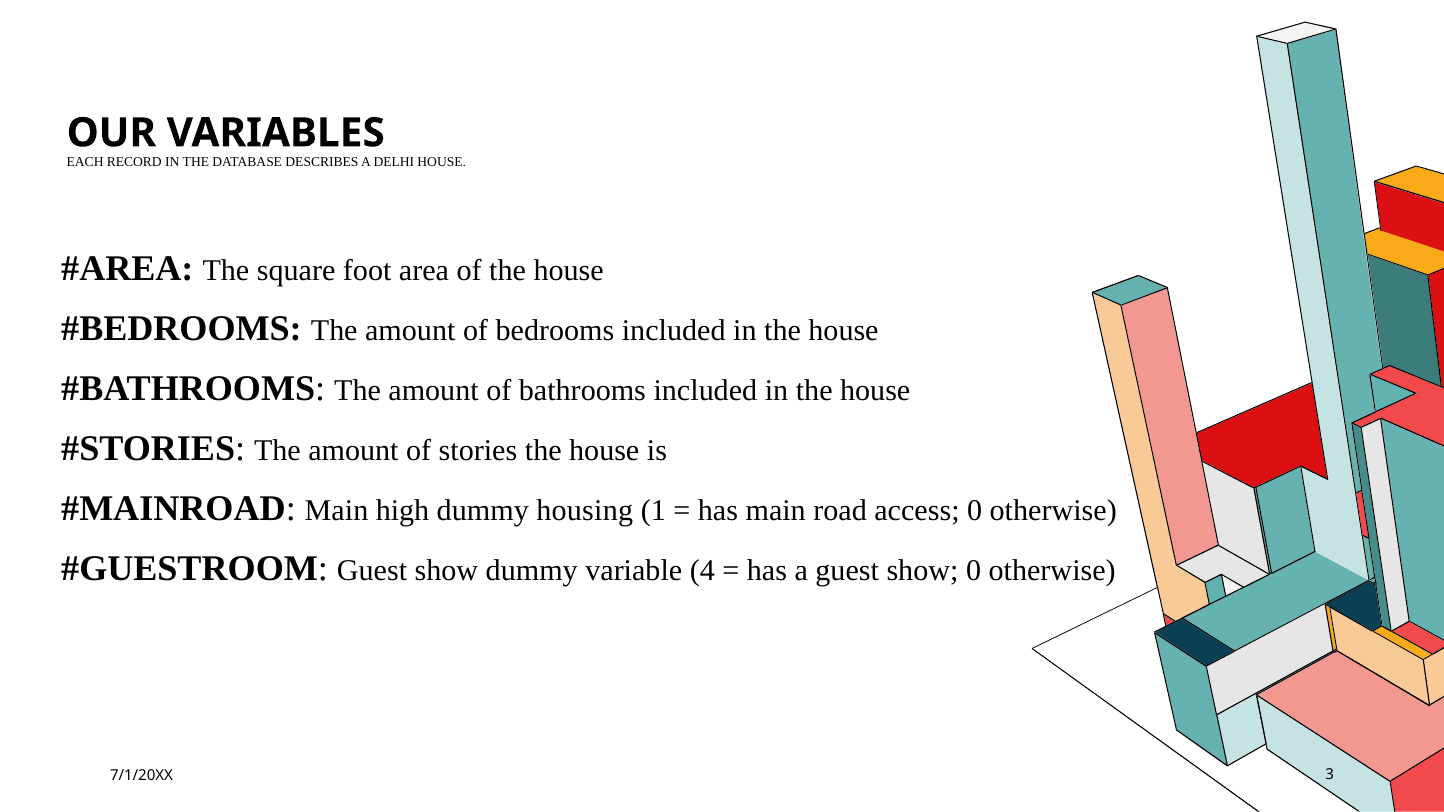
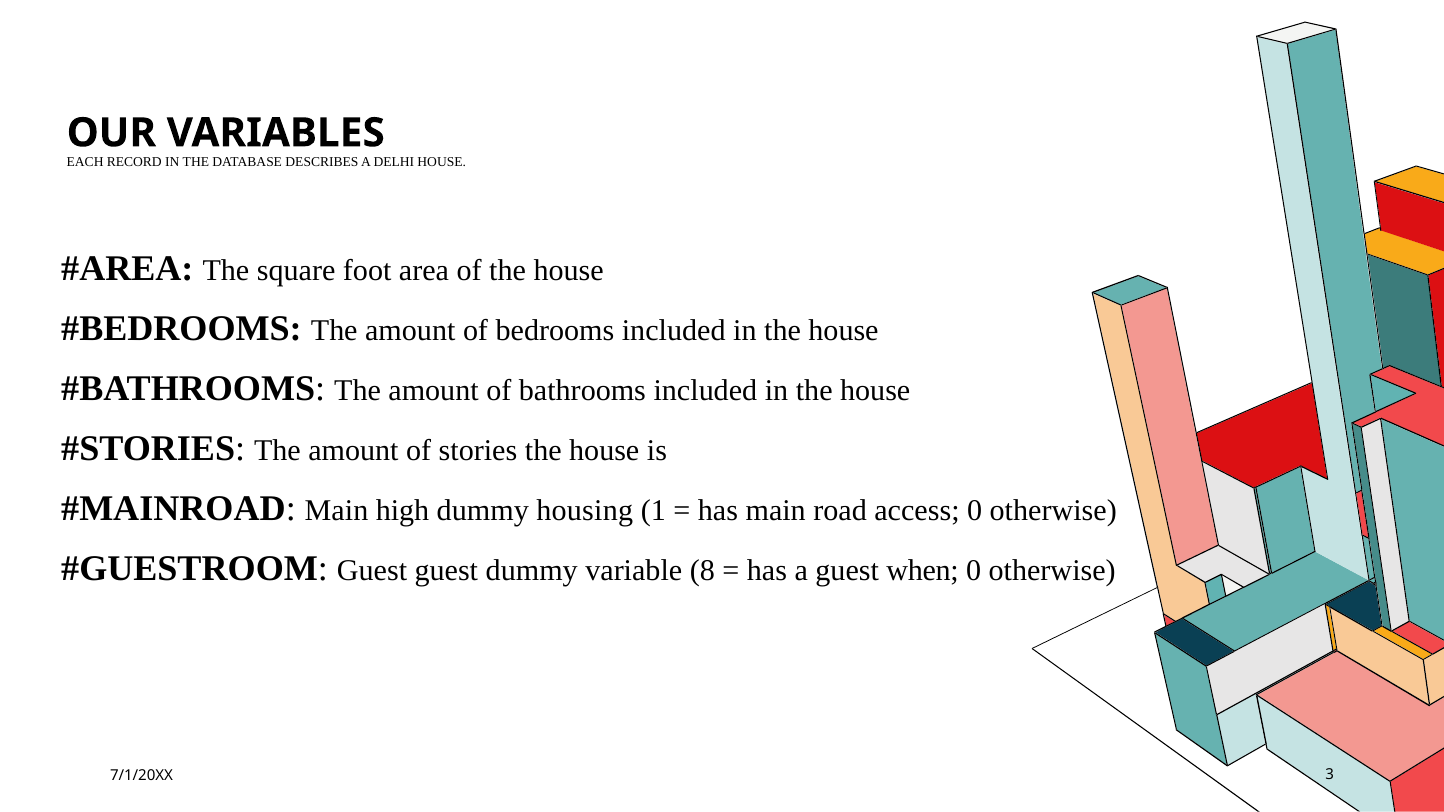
show at (446, 571): show -> guest
4: 4 -> 8
a guest show: show -> when
